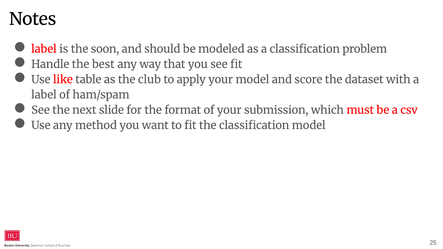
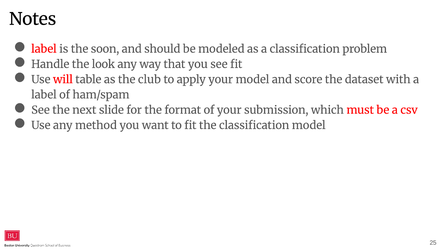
best: best -> look
like: like -> will
